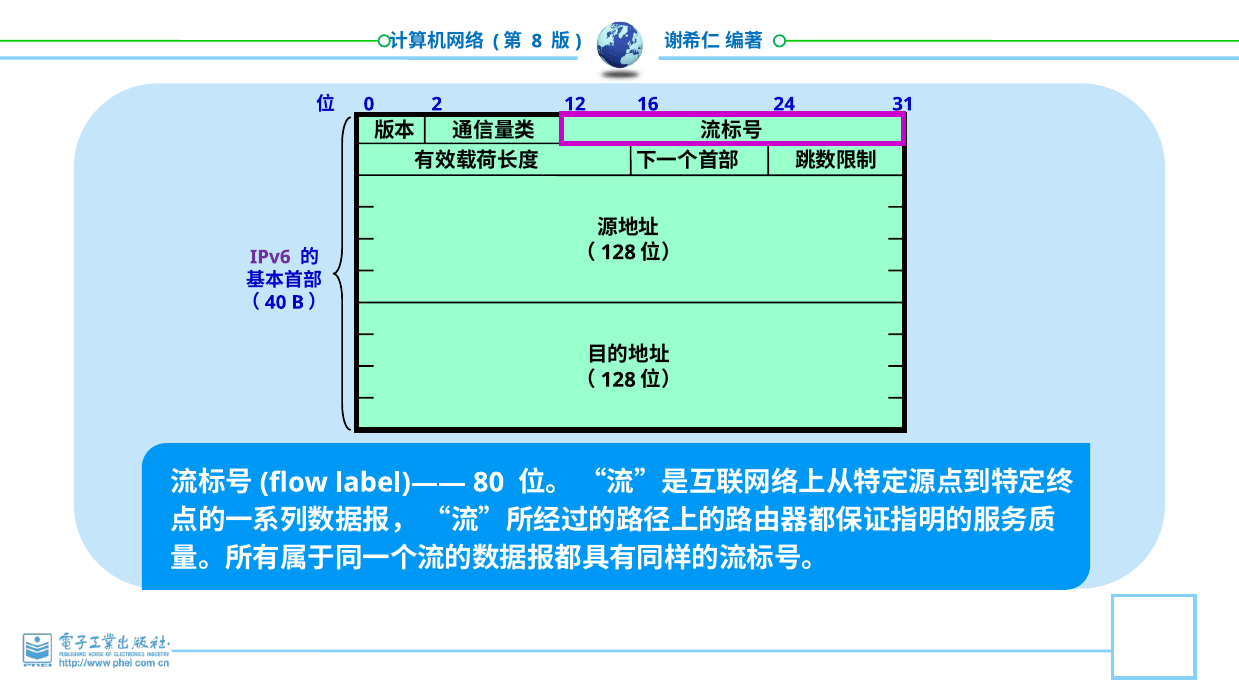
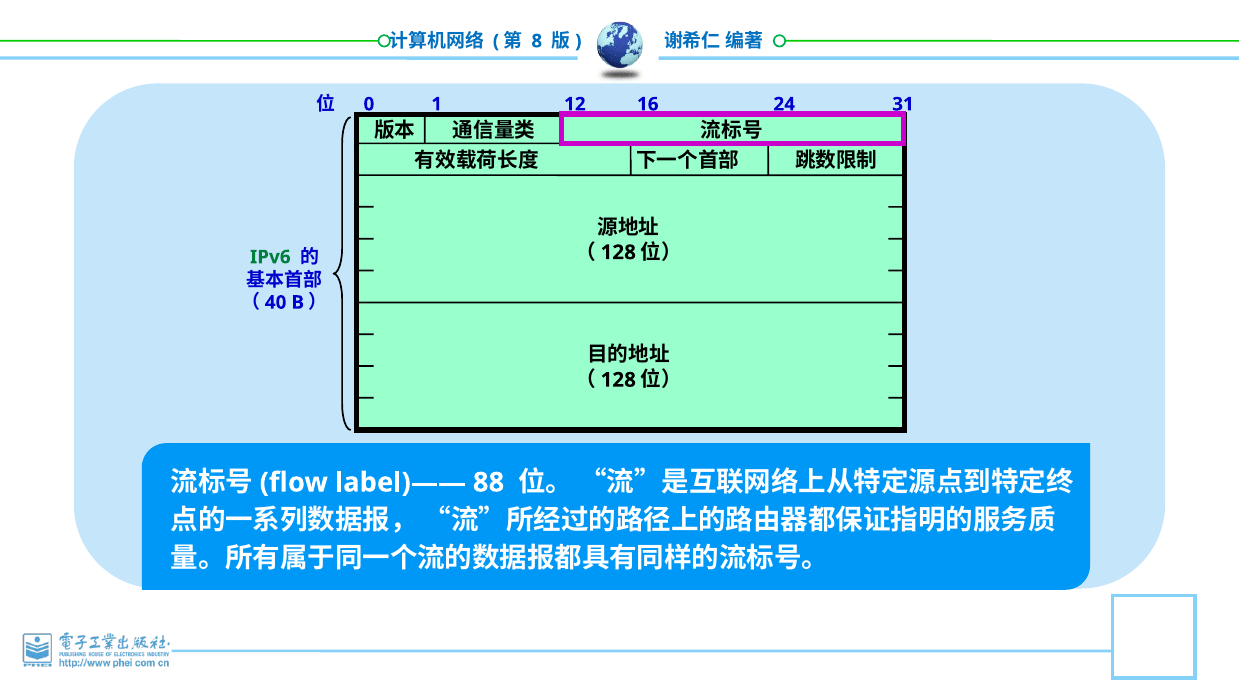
2: 2 -> 1
IPv6 colour: purple -> green
80: 80 -> 88
